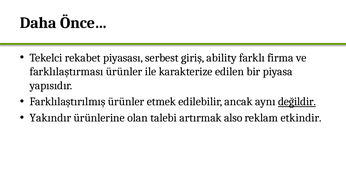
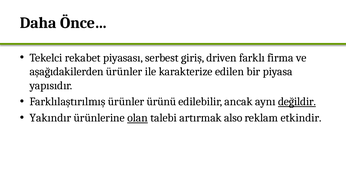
ability: ability -> driven
farklılaştırması: farklılaştırması -> aşağıdakilerden
etmek: etmek -> ürünü
olan underline: none -> present
